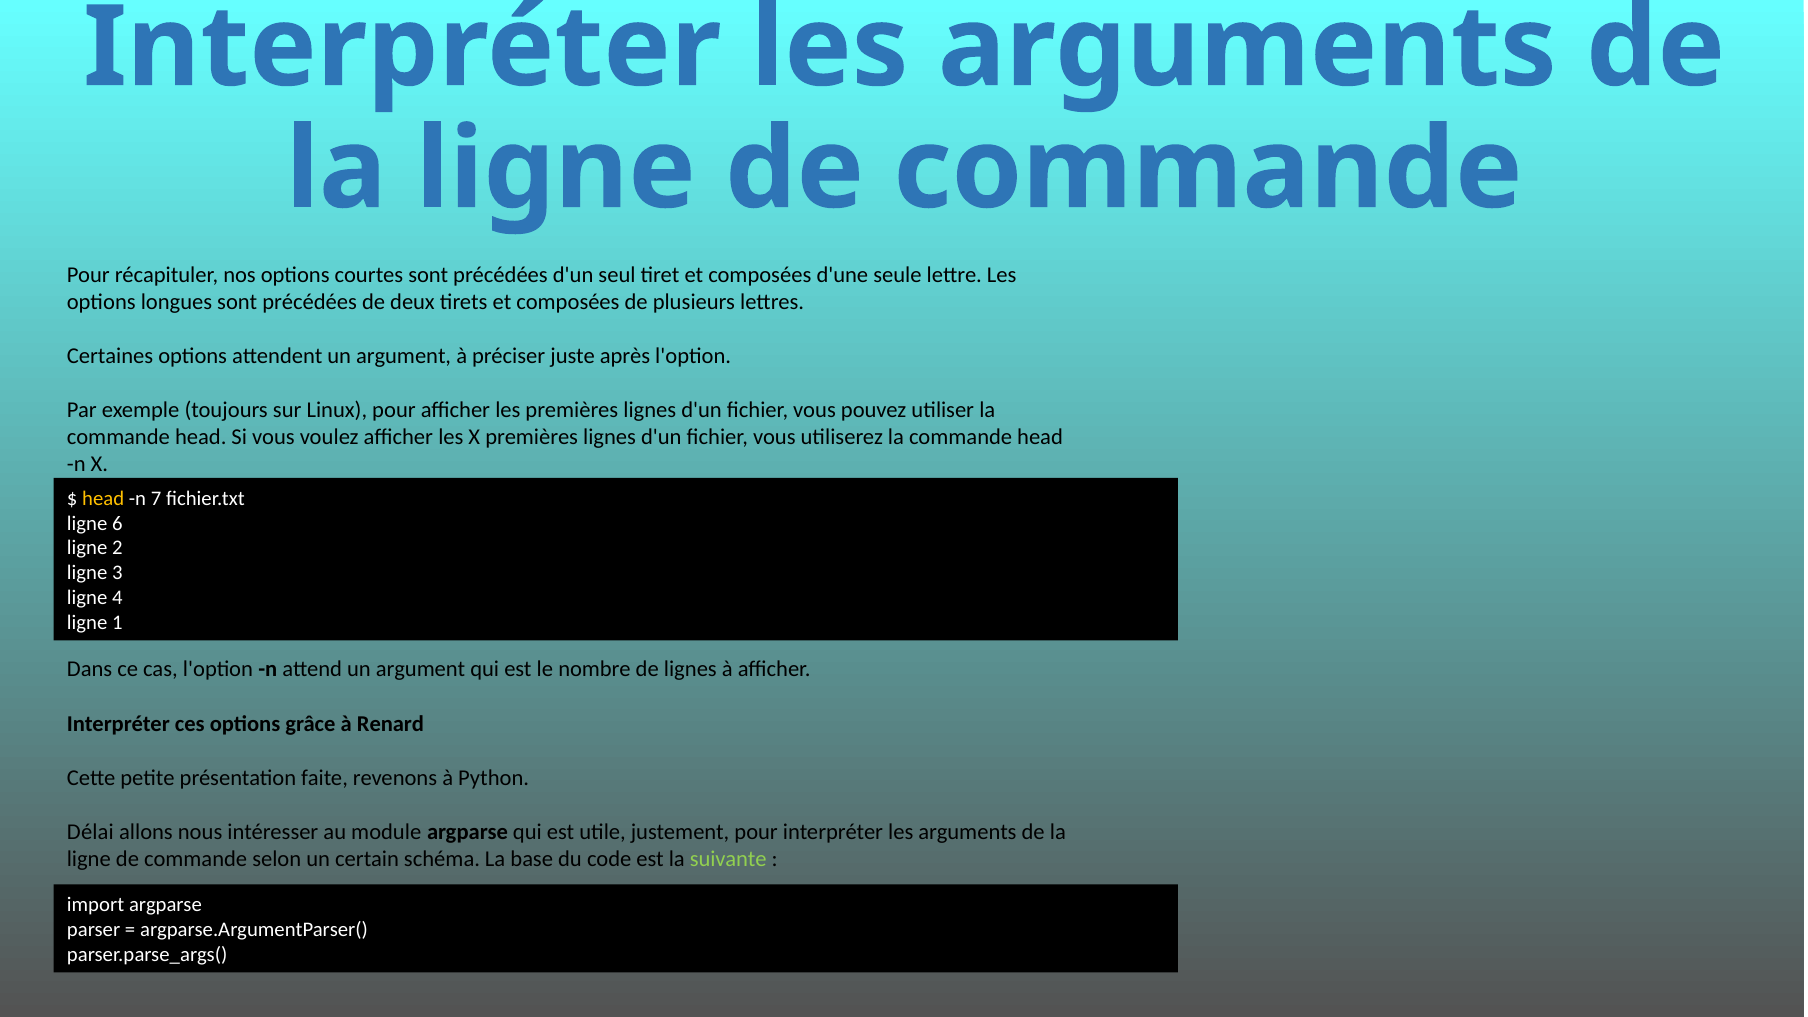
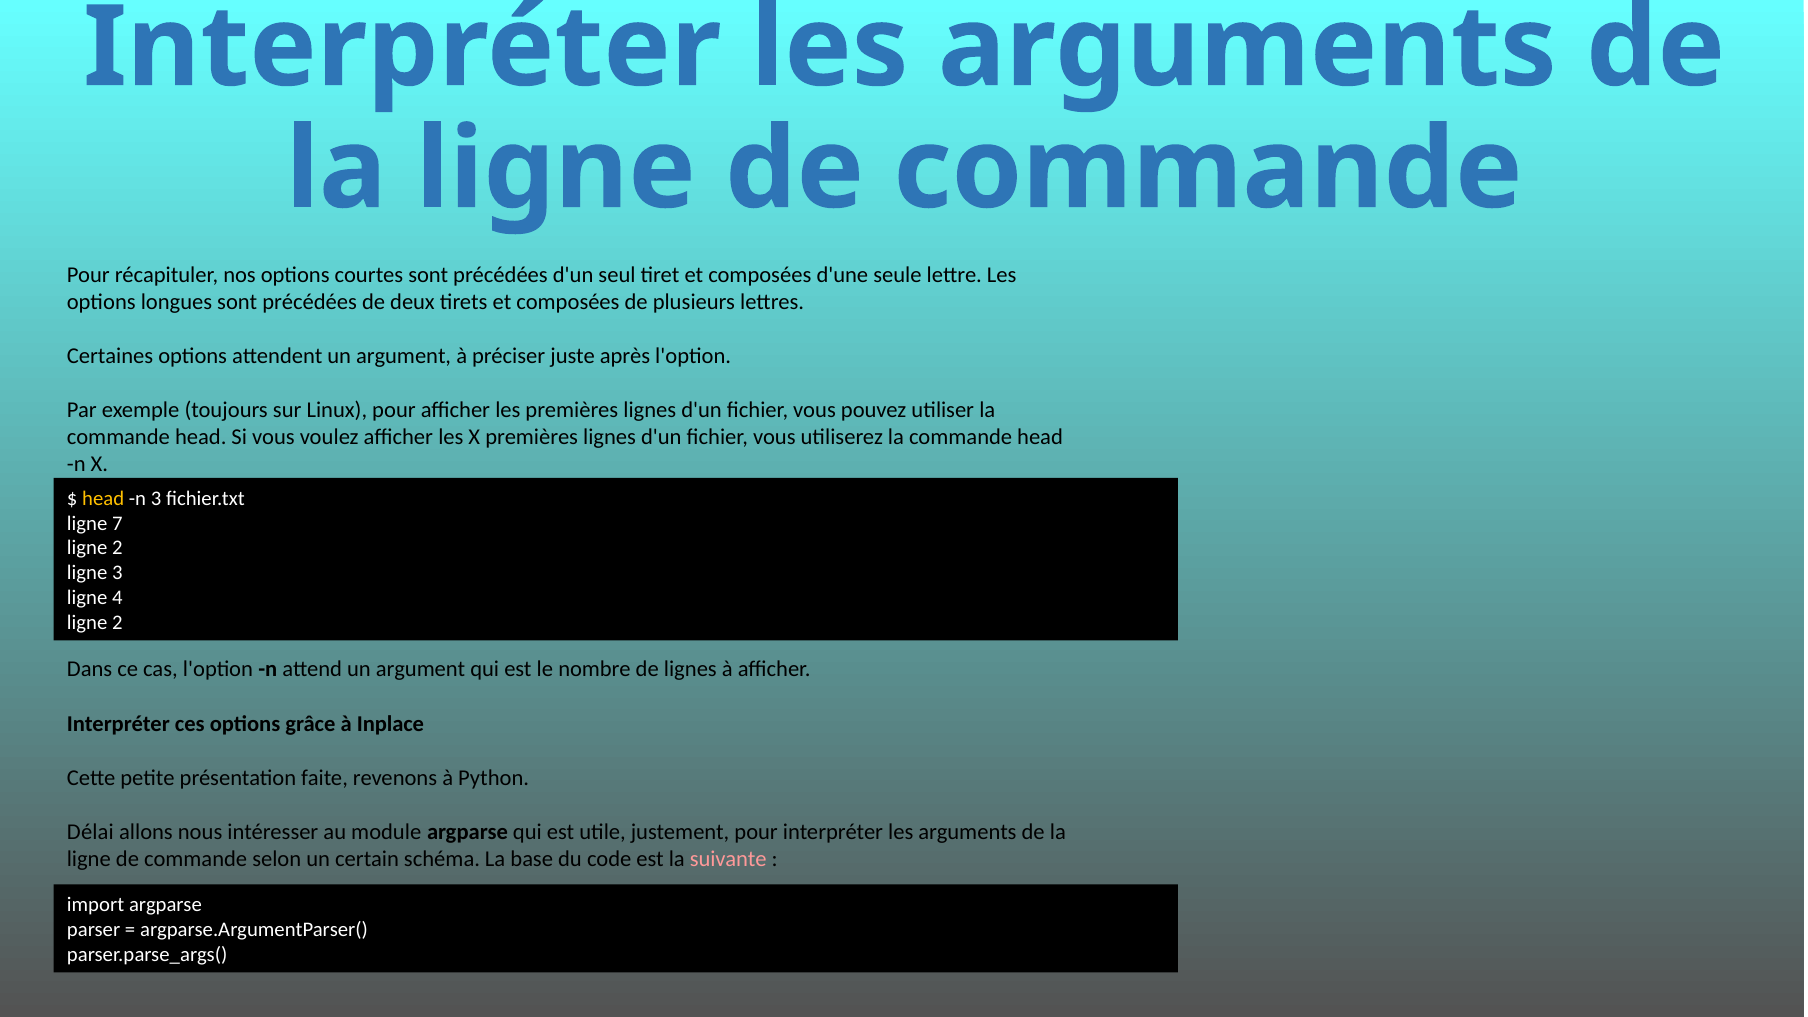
n 7: 7 -> 3
6: 6 -> 7
1 at (117, 623): 1 -> 2
Renard: Renard -> Inplace
suivante colour: light green -> pink
